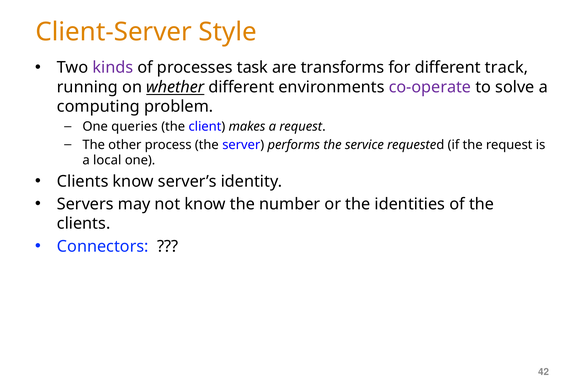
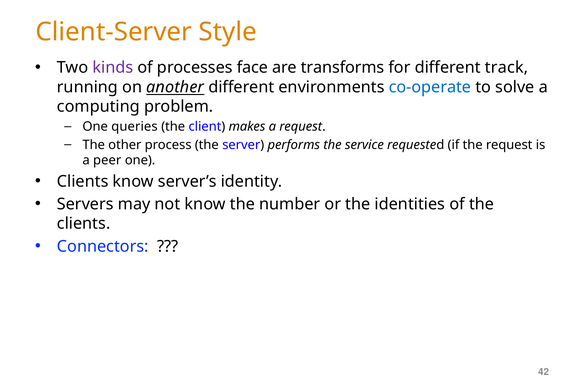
task: task -> face
whether: whether -> another
co-operate colour: purple -> blue
local: local -> peer
